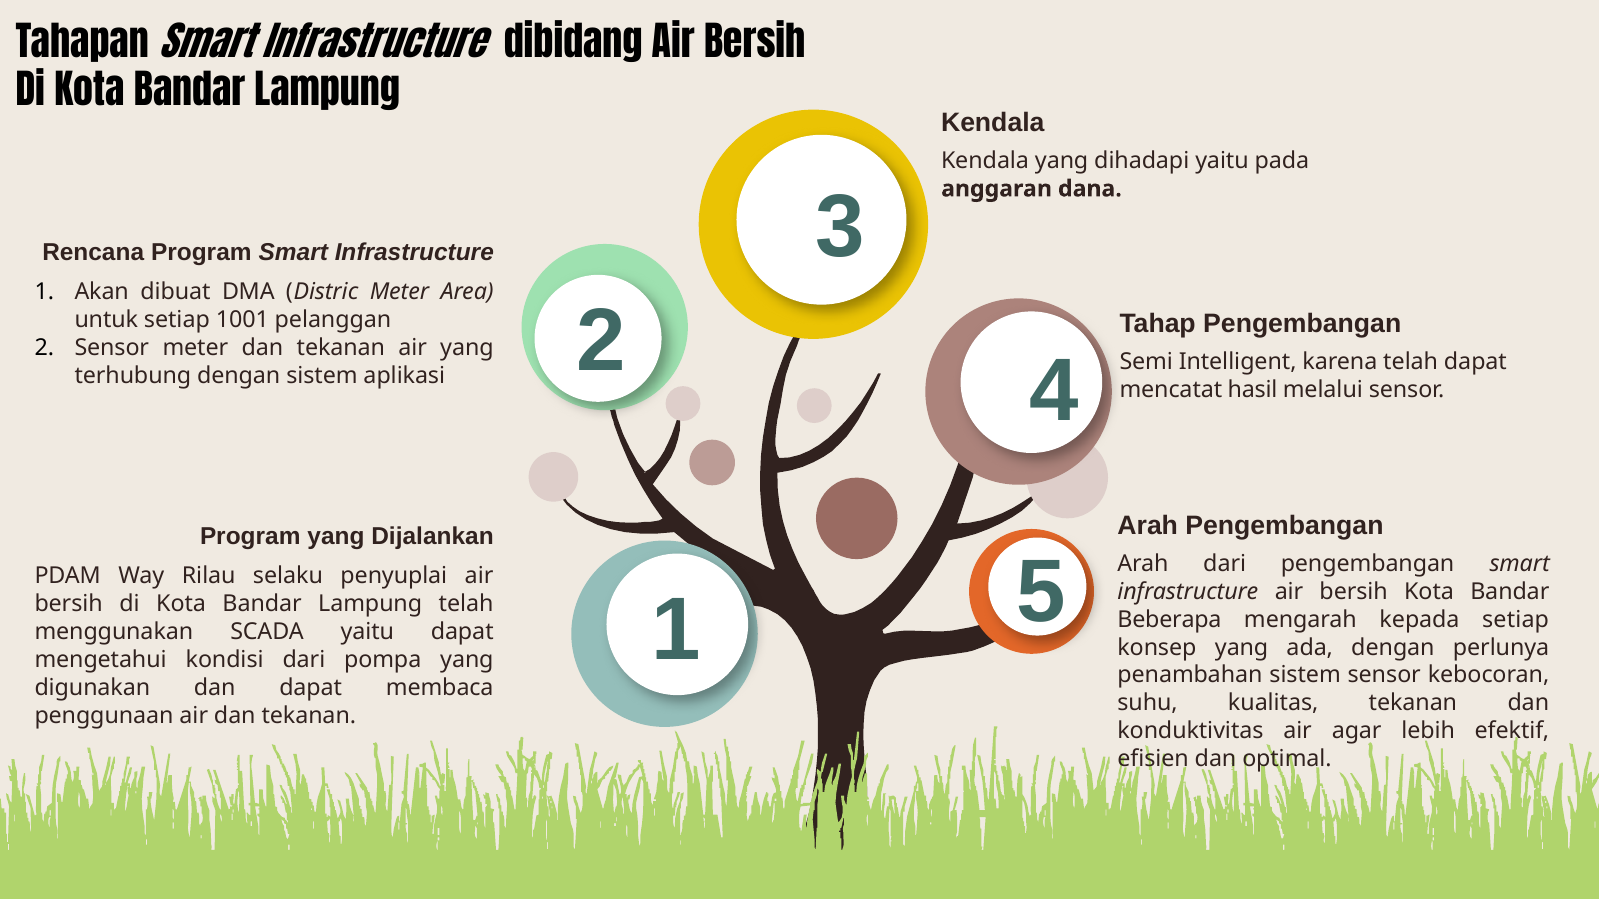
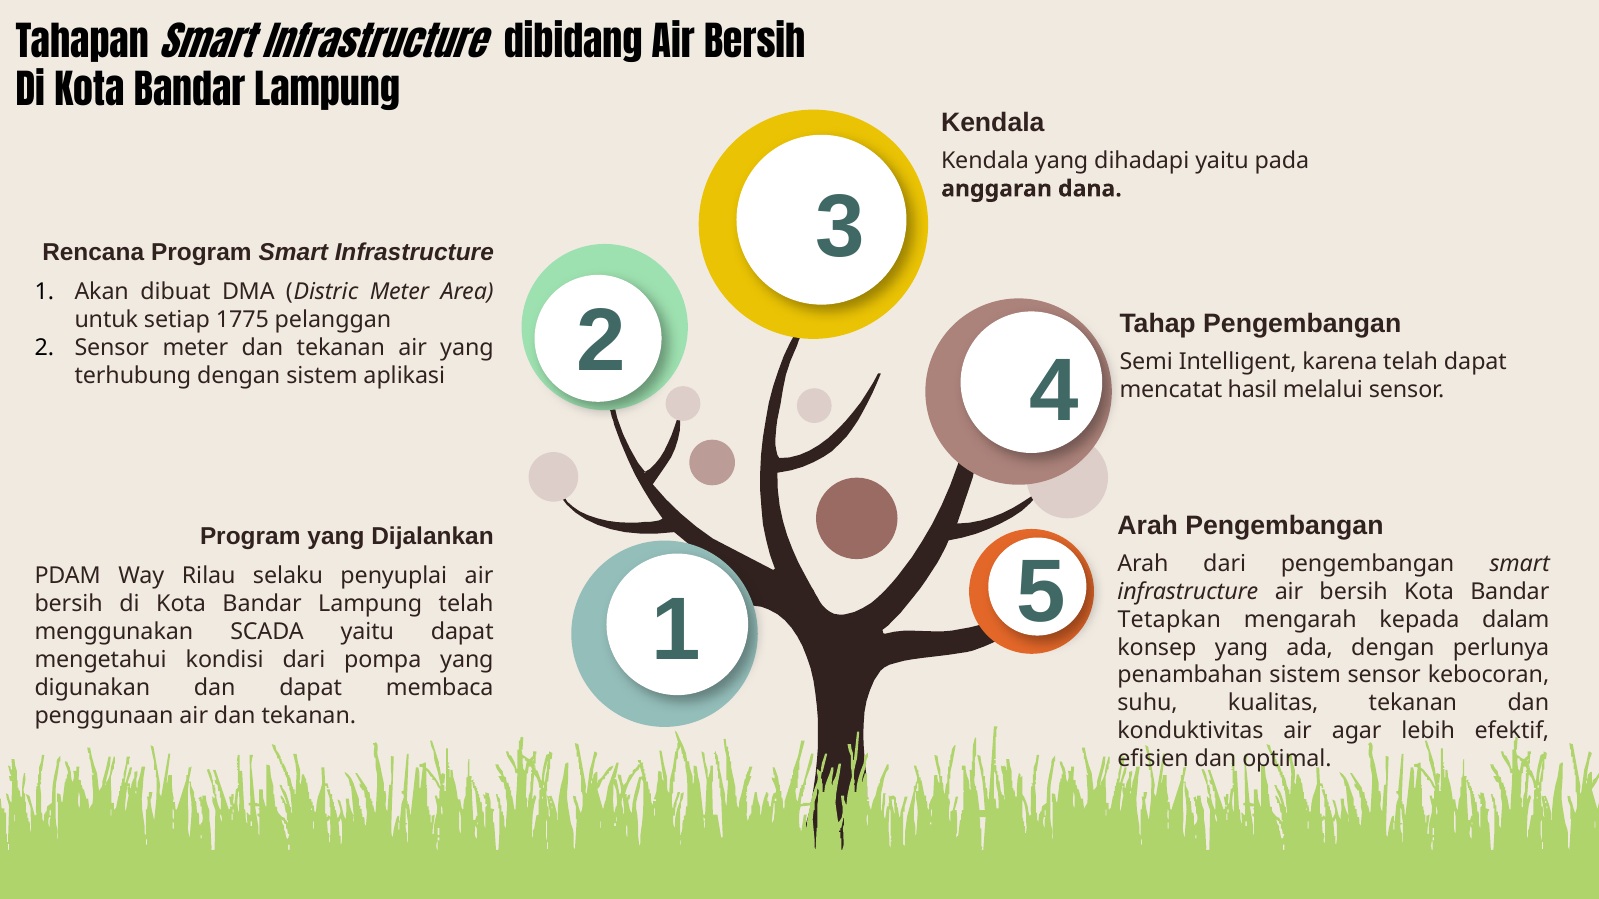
1001: 1001 -> 1775
Beberapa: Beberapa -> Tetapkan
kepada setiap: setiap -> dalam
